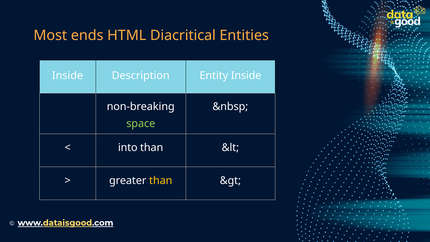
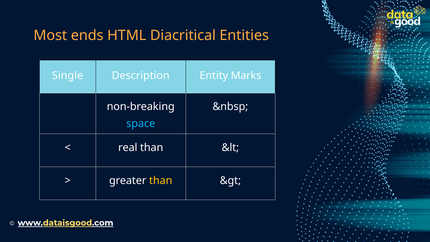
Inside at (68, 76): Inside -> Single
Entity Inside: Inside -> Marks
space colour: light green -> light blue
into: into -> real
